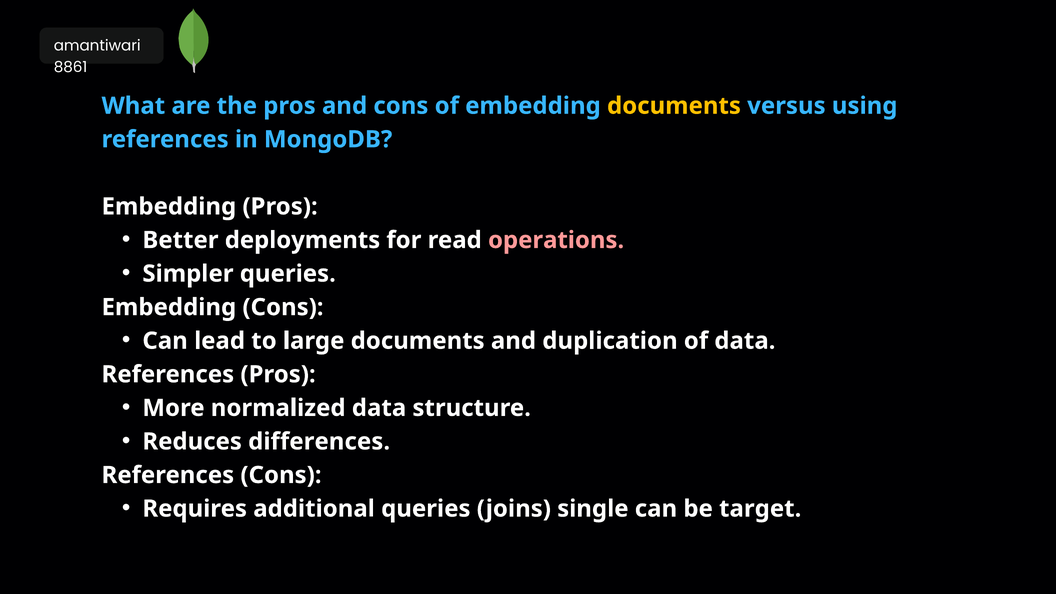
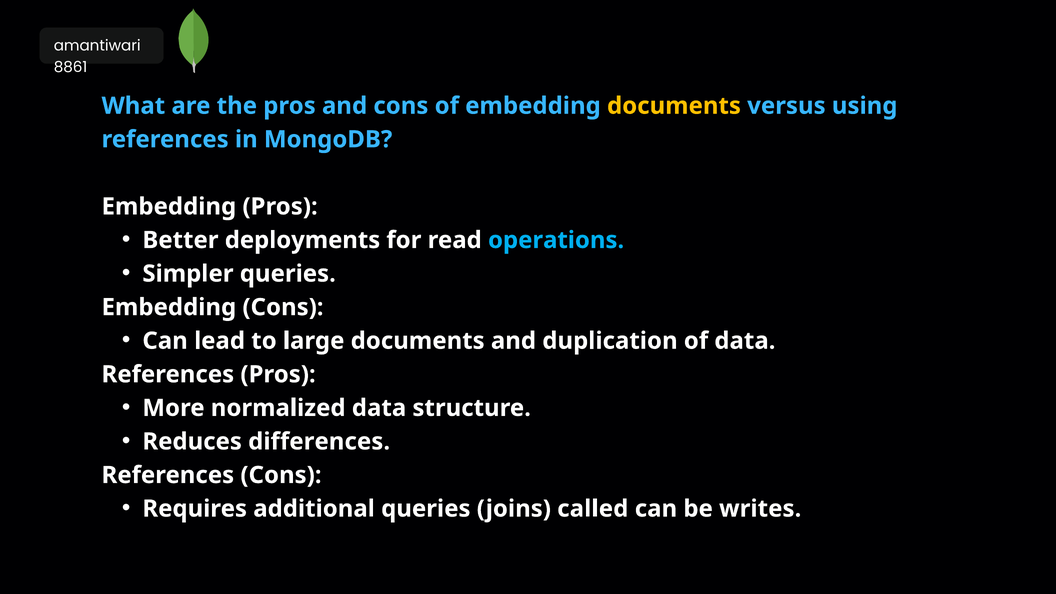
operations colour: pink -> light blue
single: single -> called
target: target -> writes
